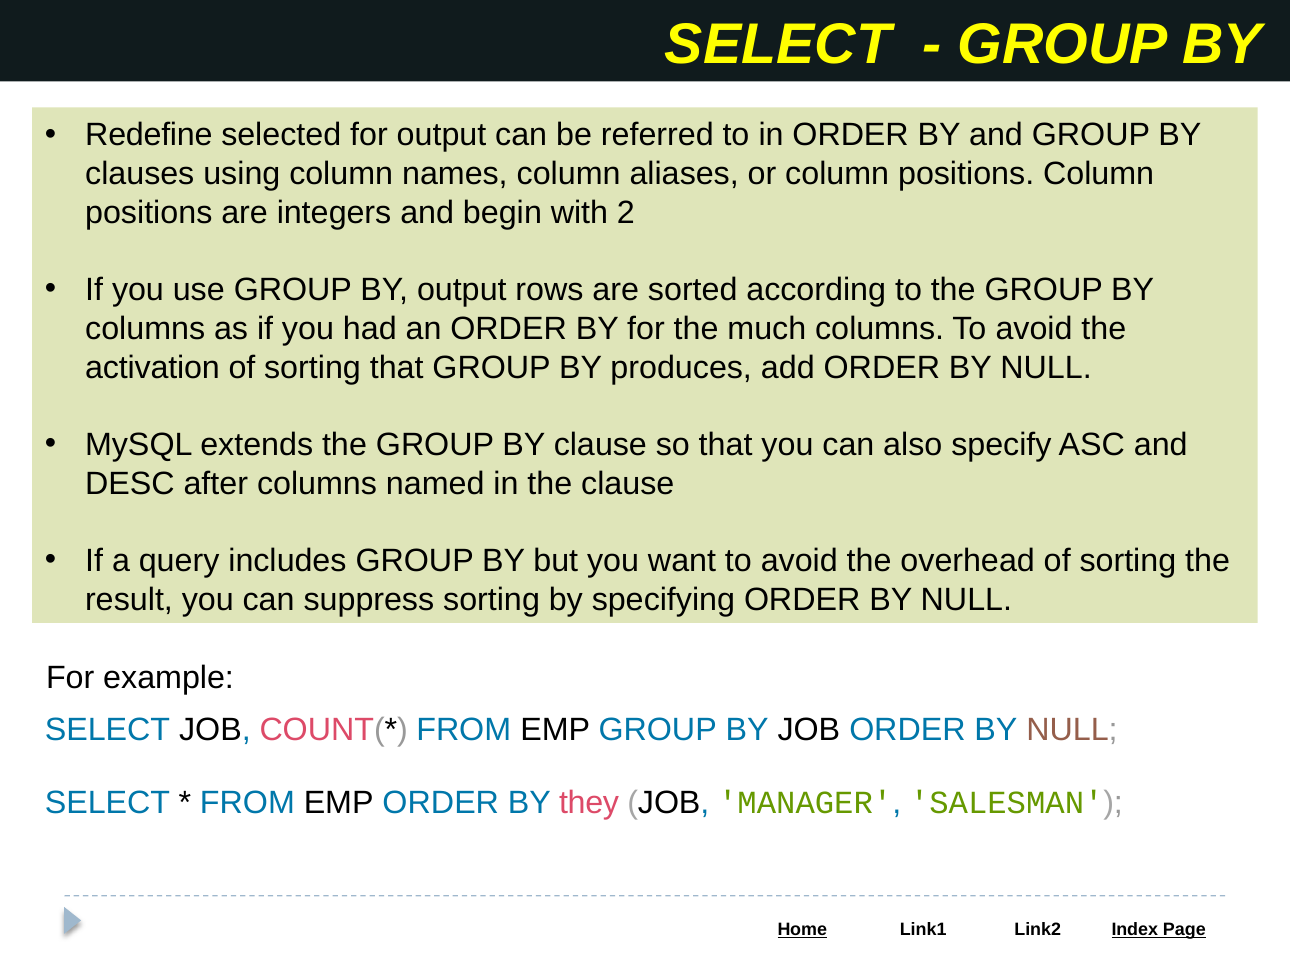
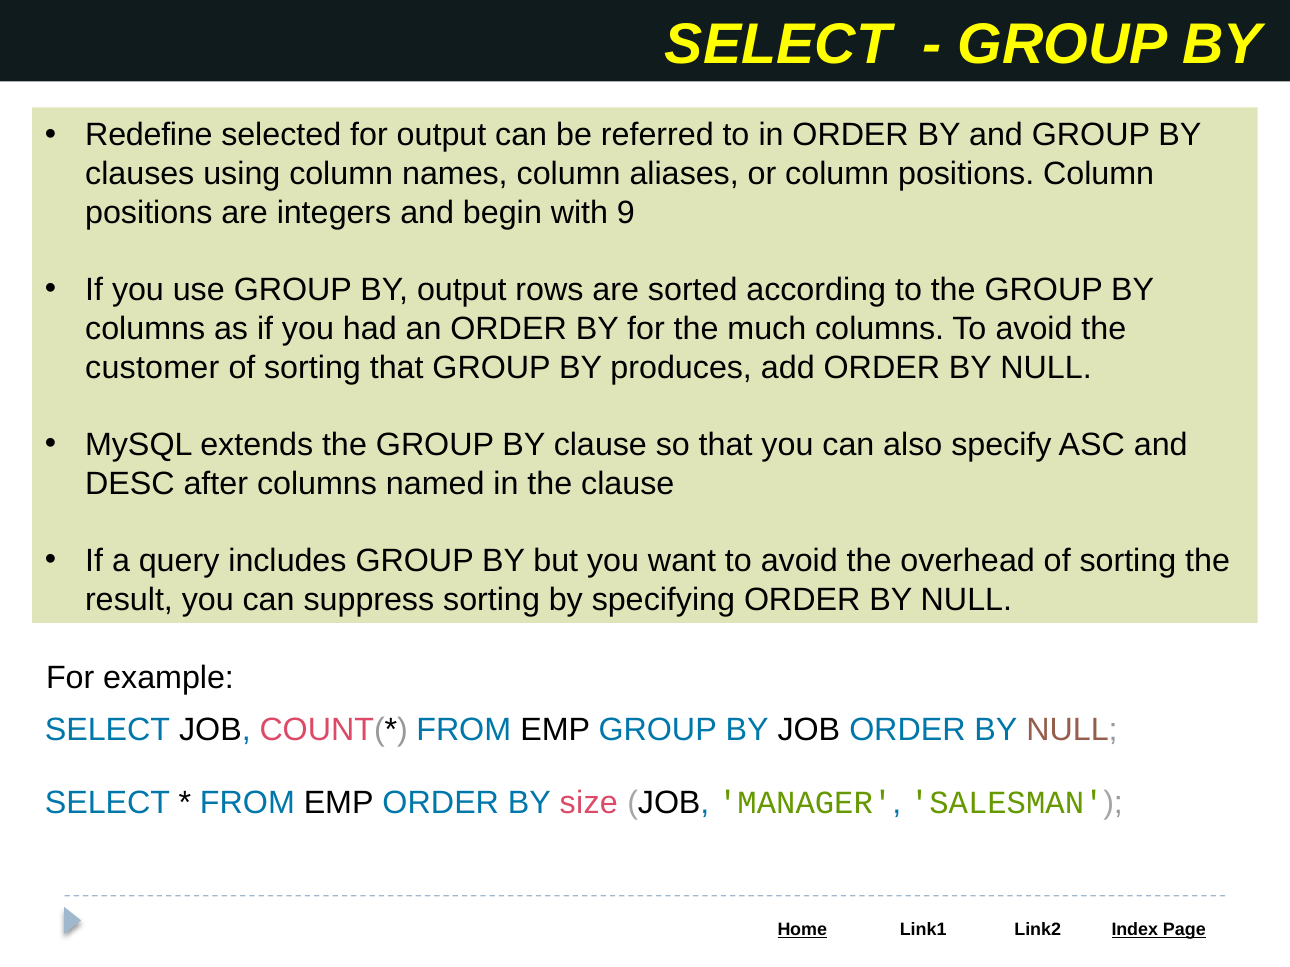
2: 2 -> 9
activation: activation -> customer
they: they -> size
